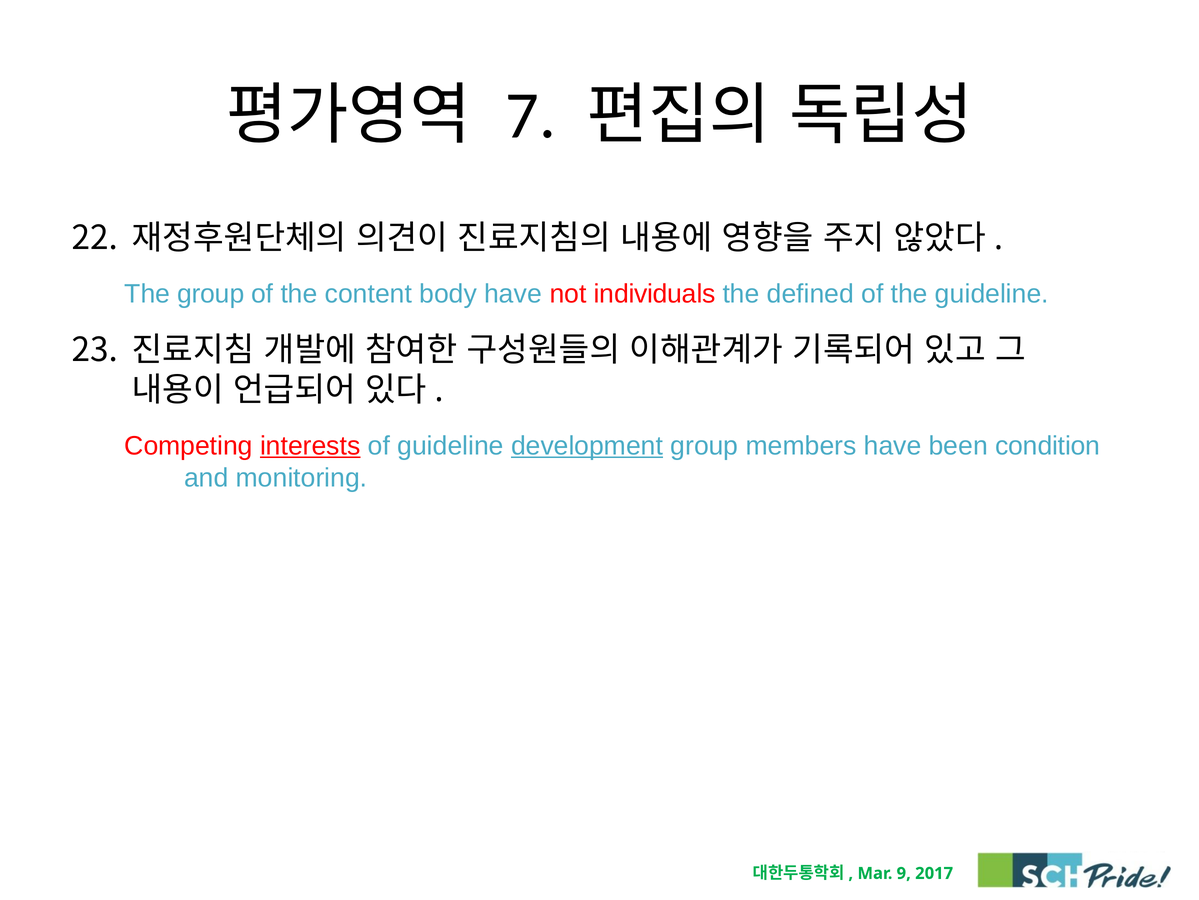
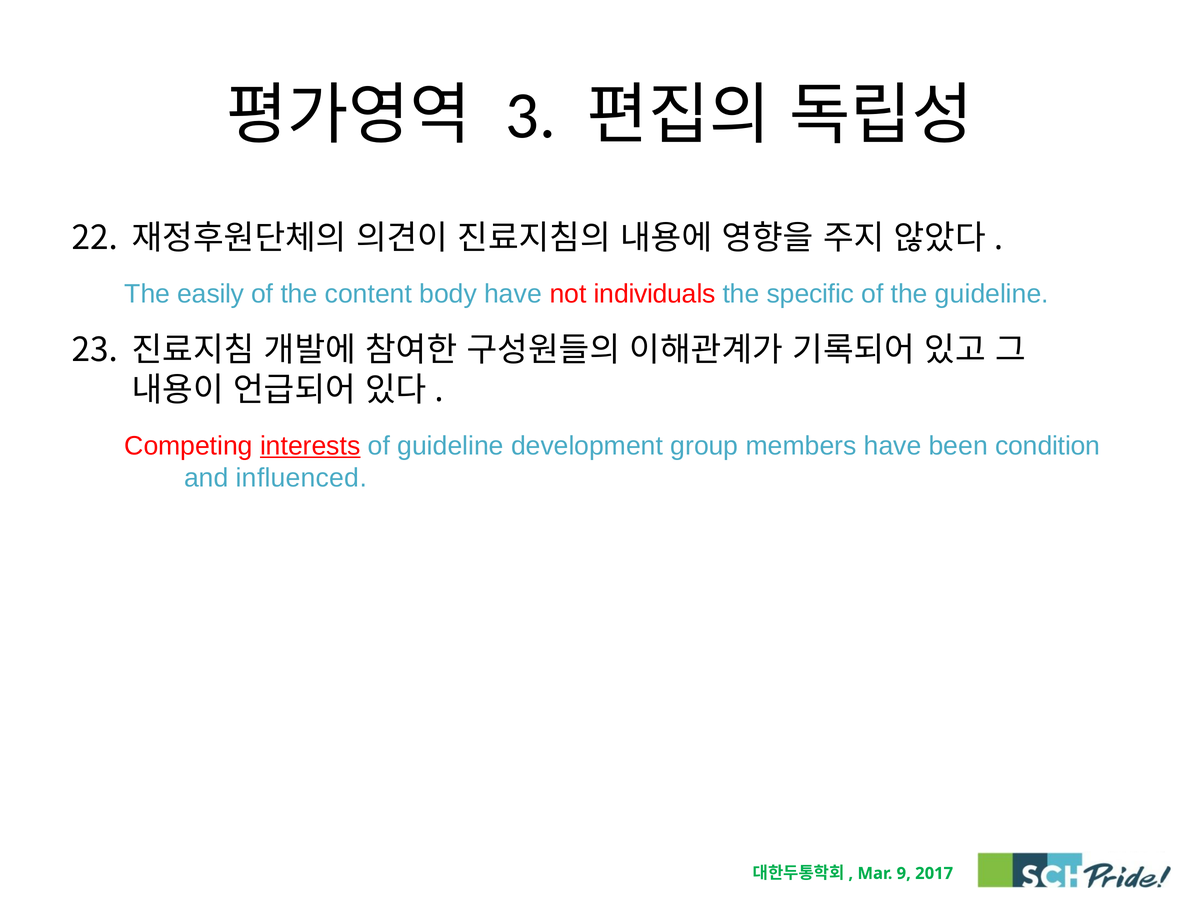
7: 7 -> 3
The group: group -> easily
defined: defined -> specific
development underline: present -> none
monitoring: monitoring -> influenced
